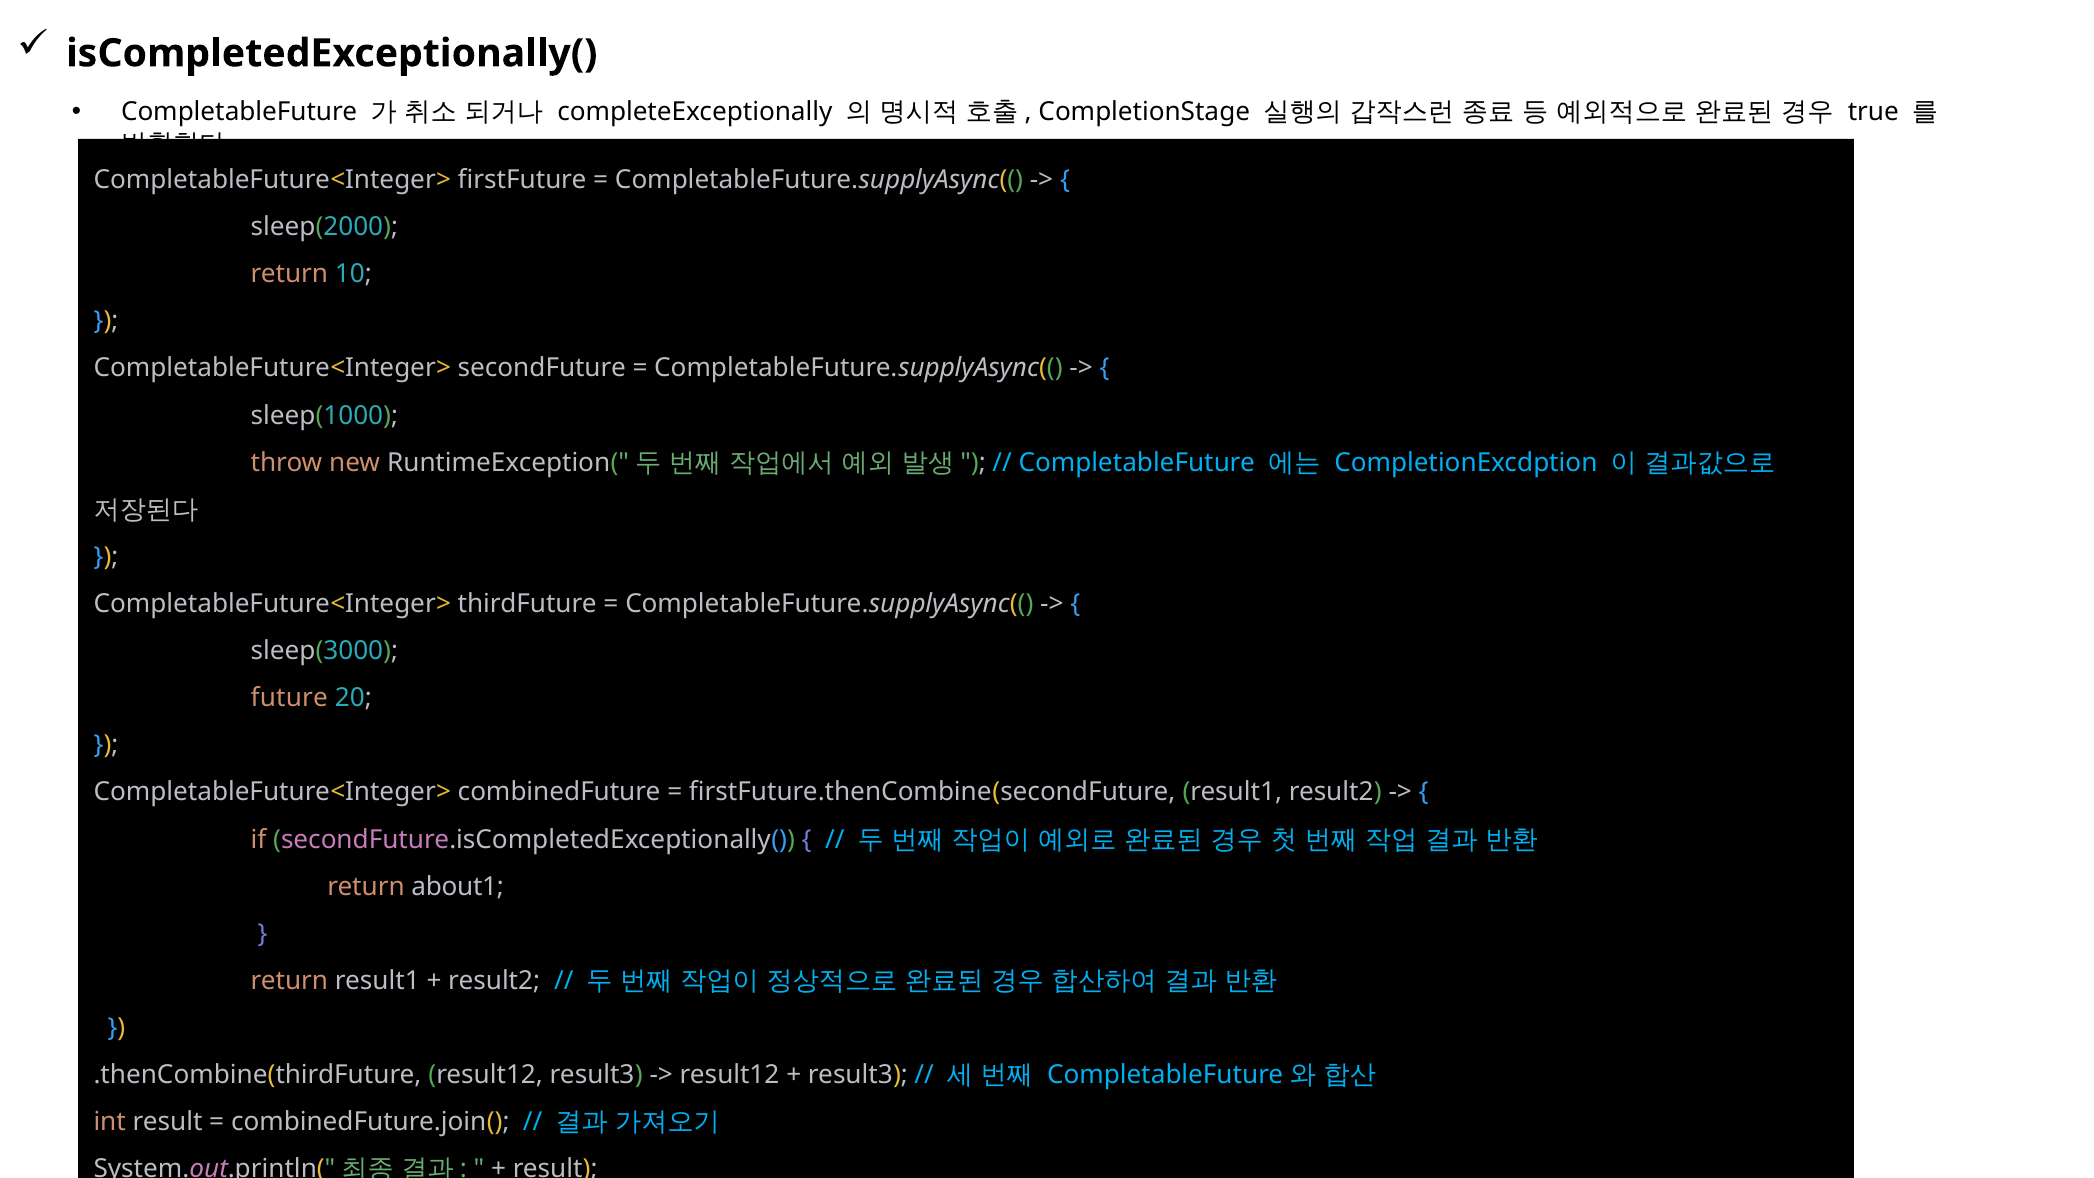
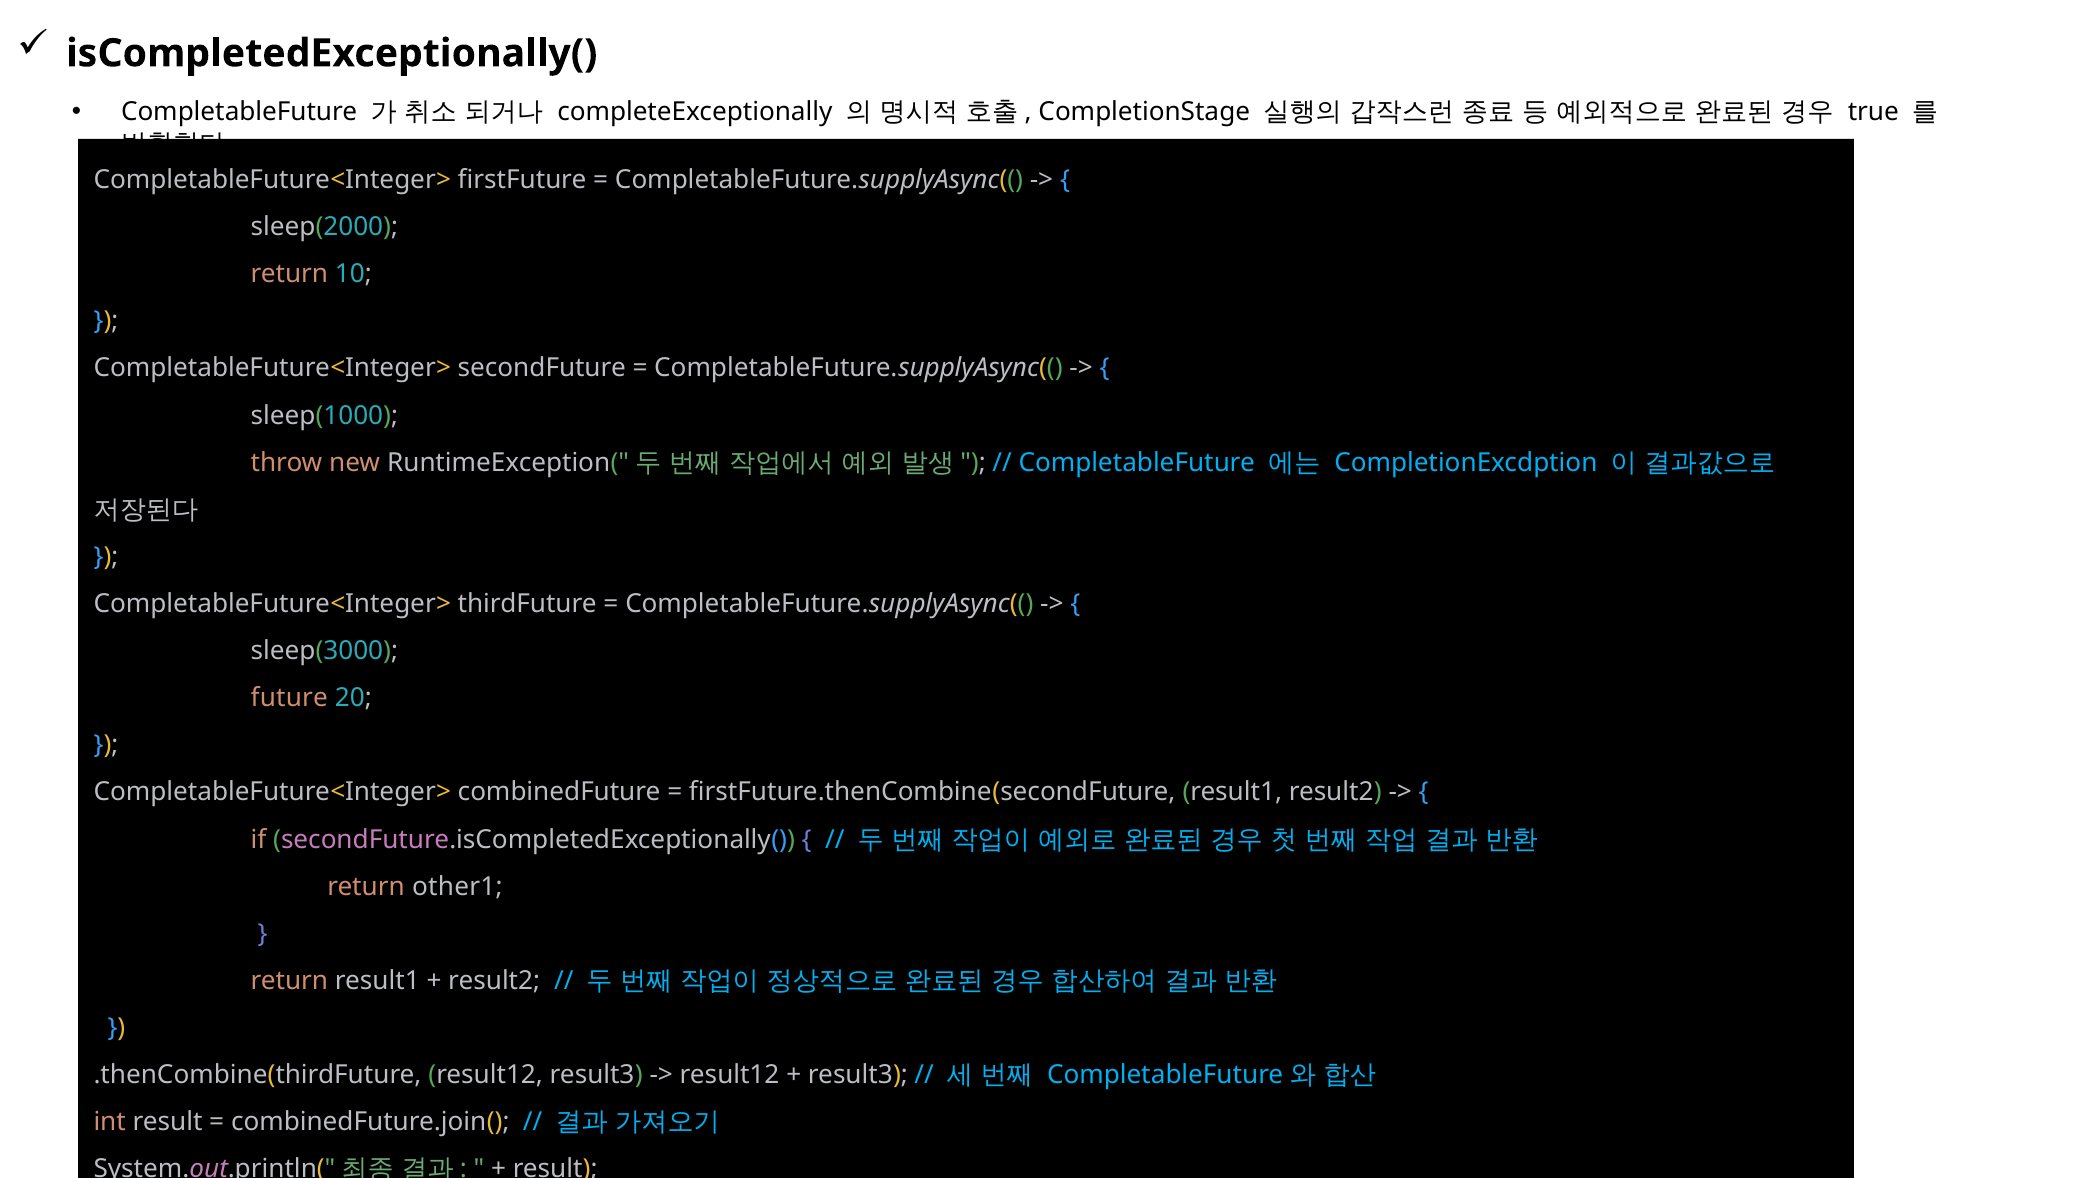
about1: about1 -> other1
